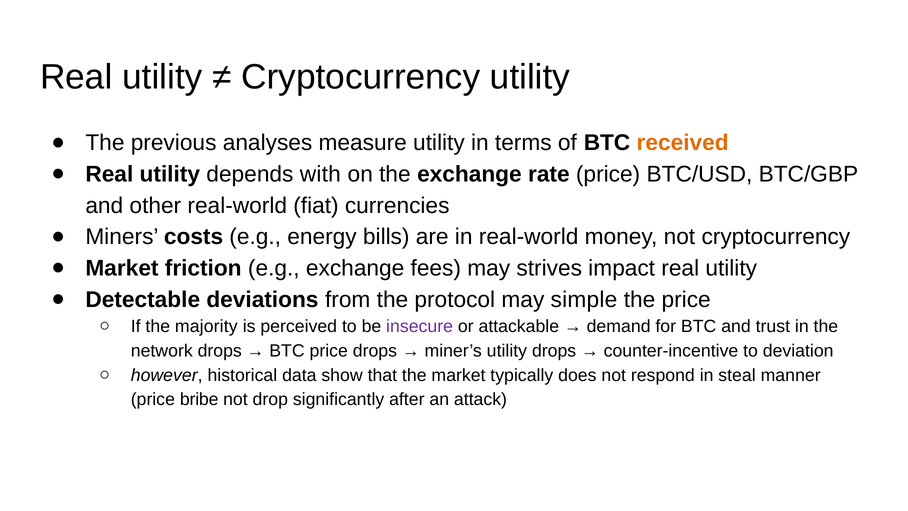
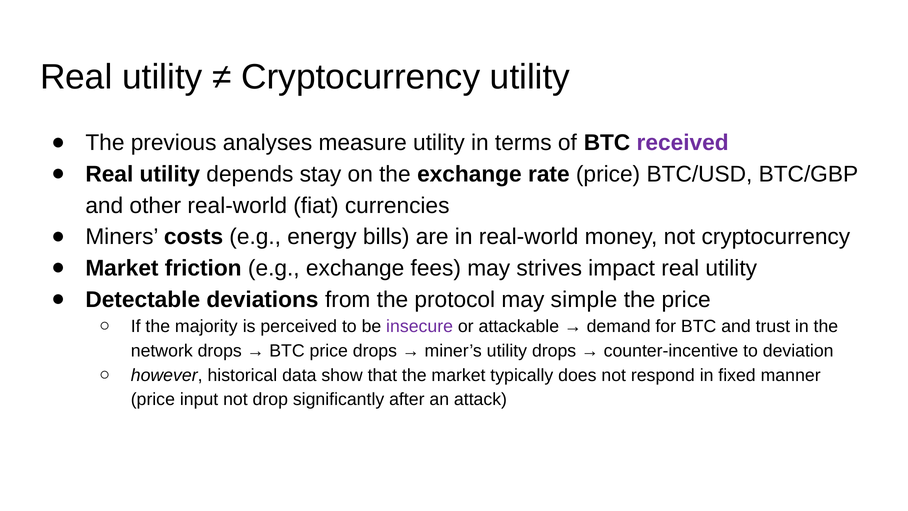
received colour: orange -> purple
with: with -> stay
steal: steal -> fixed
bribe: bribe -> input
